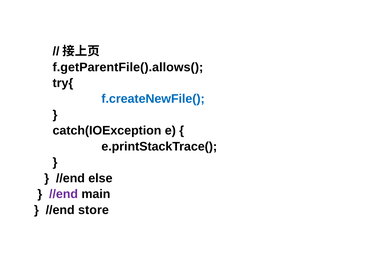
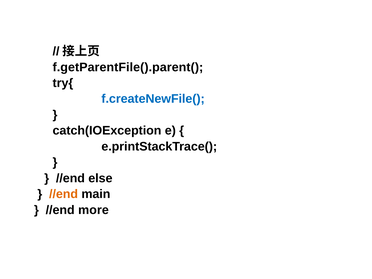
f.getParentFile().allows(: f.getParentFile().allows( -> f.getParentFile().parent(
//end at (64, 194) colour: purple -> orange
store: store -> more
